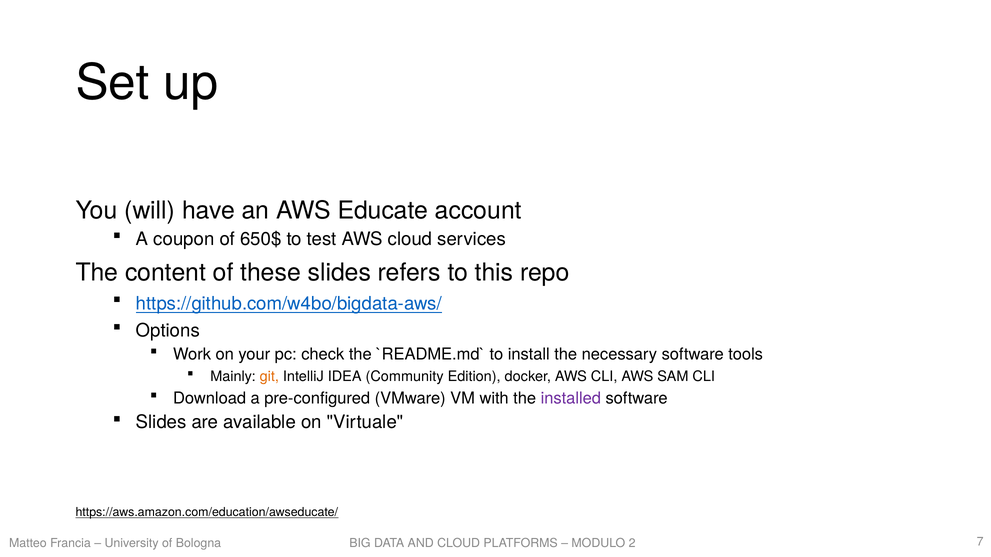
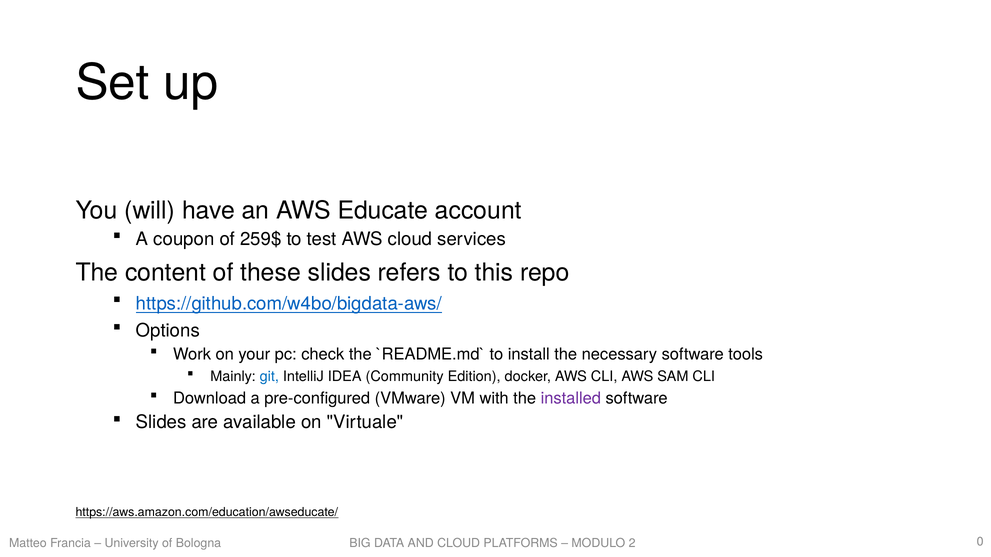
650$: 650$ -> 259$
git colour: orange -> blue
7: 7 -> 0
